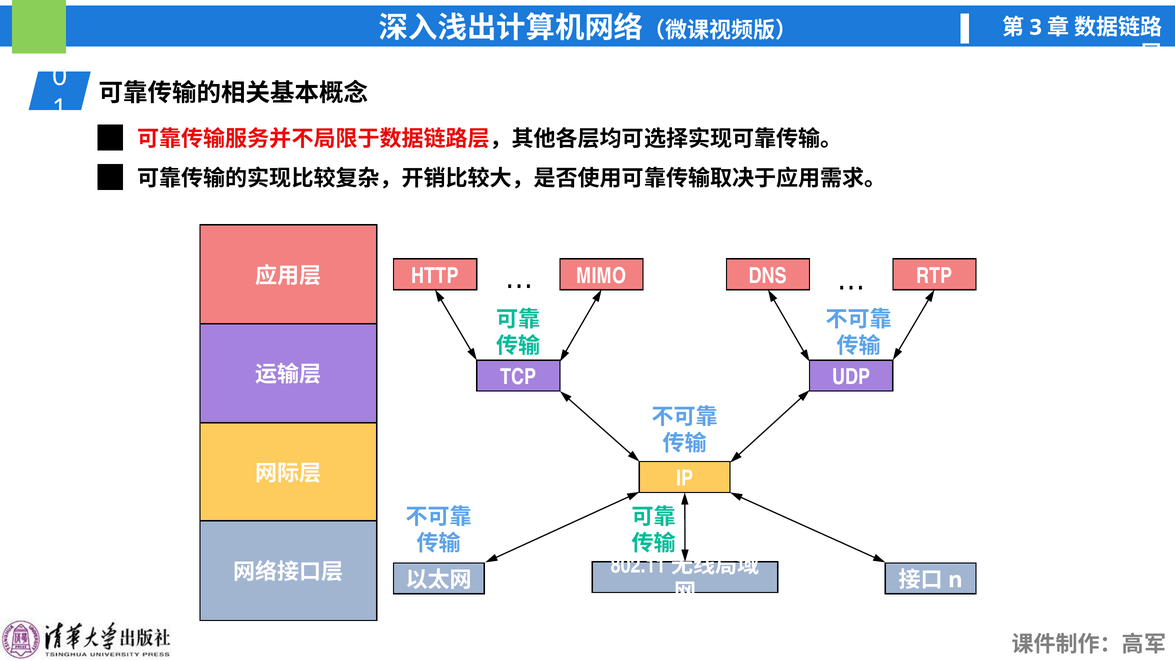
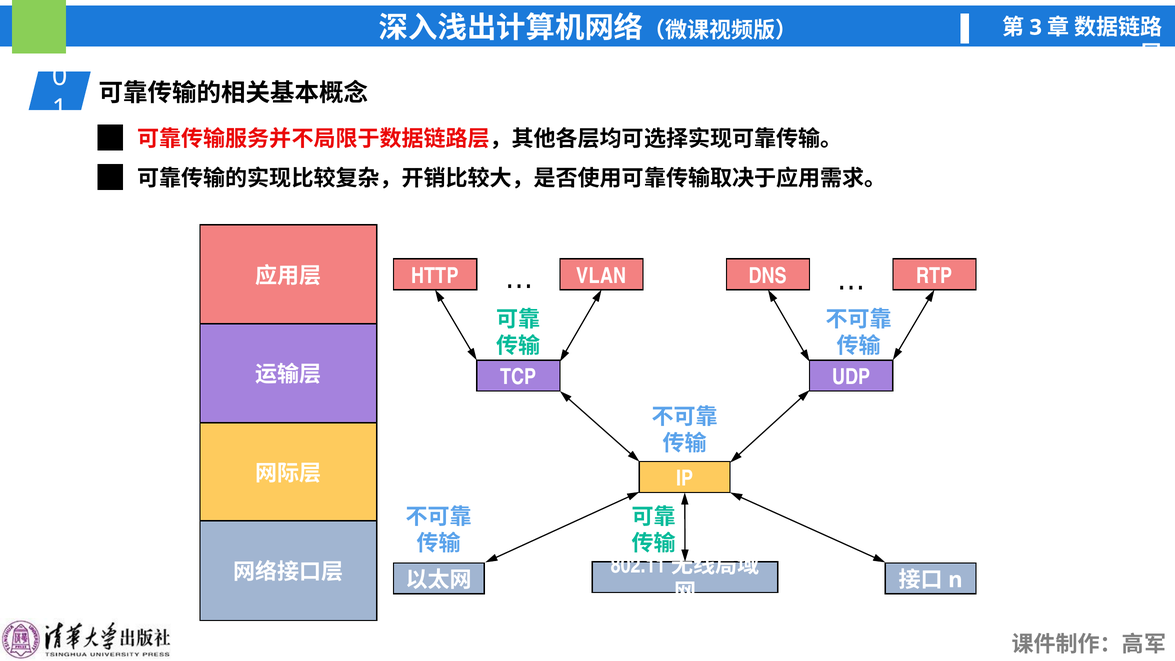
MIMO: MIMO -> VLAN
